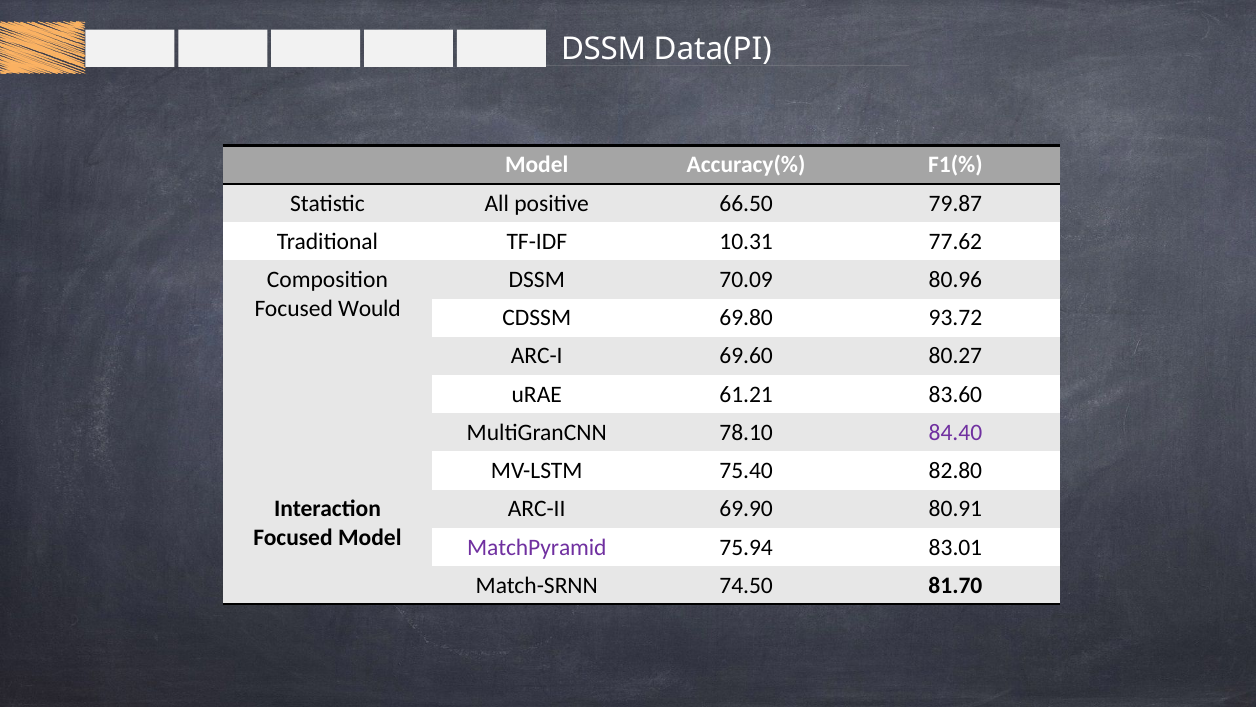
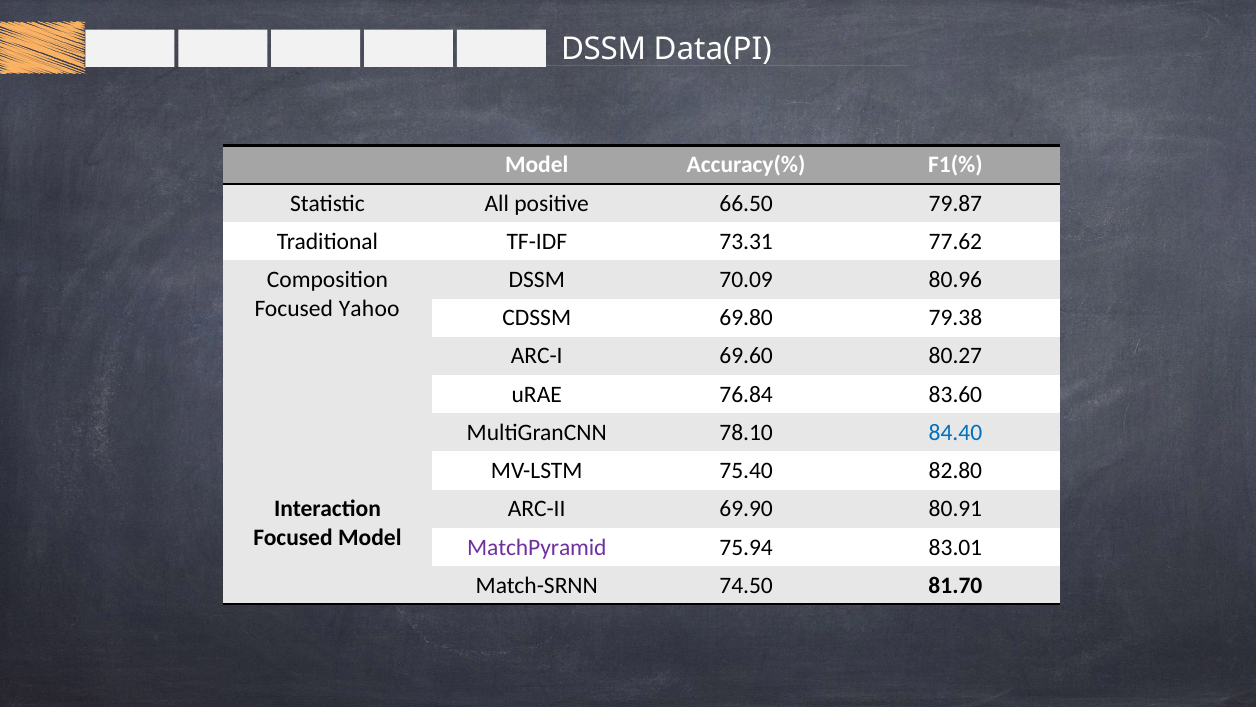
10.31: 10.31 -> 73.31
Would: Would -> Yahoo
93.72: 93.72 -> 79.38
61.21: 61.21 -> 76.84
84.40 colour: purple -> blue
